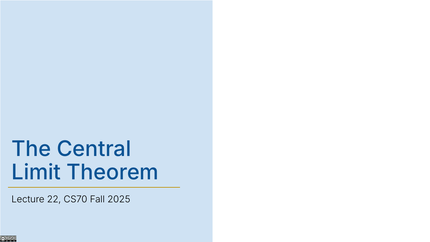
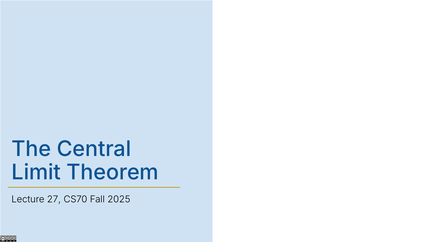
22: 22 -> 27
